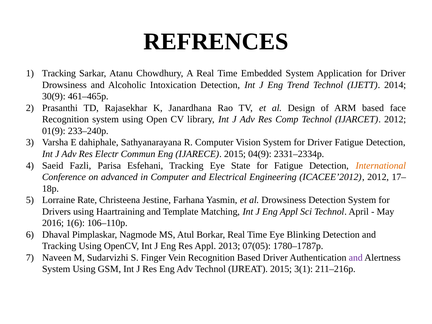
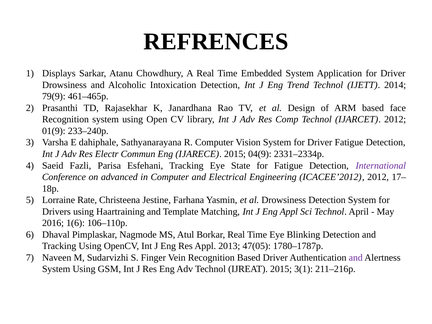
Tracking at (59, 73): Tracking -> Displays
30(9: 30(9 -> 79(9
International colour: orange -> purple
07(05: 07(05 -> 47(05
